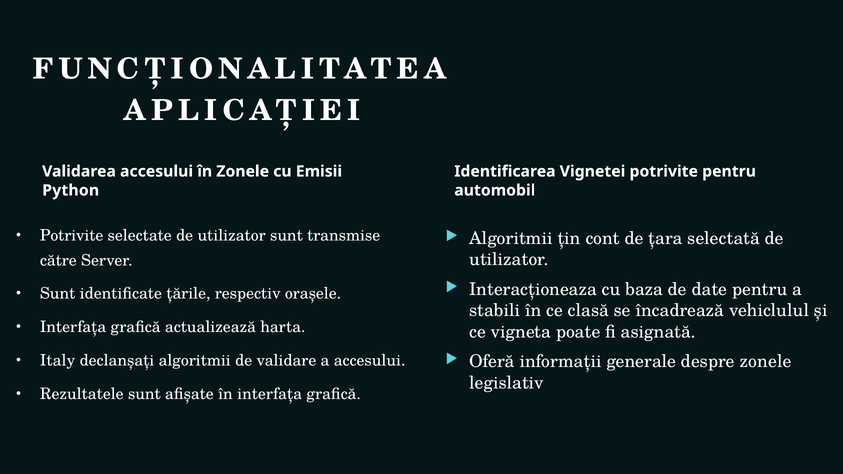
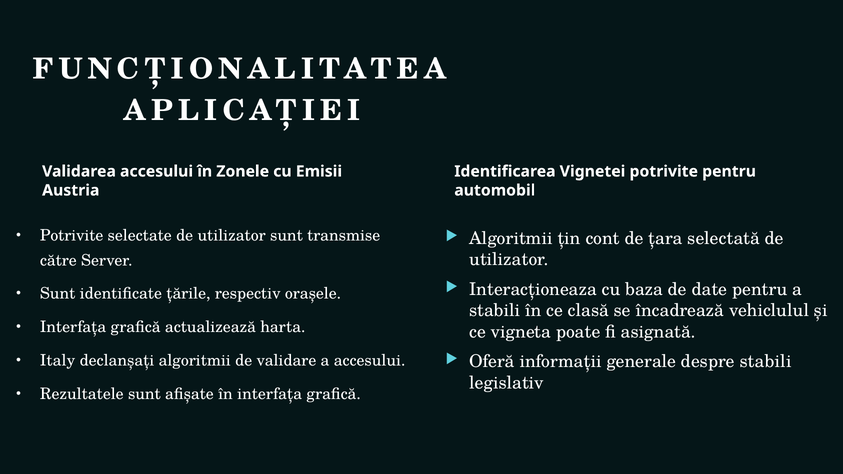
Python: Python -> Austria
despre zonele: zonele -> stabili
